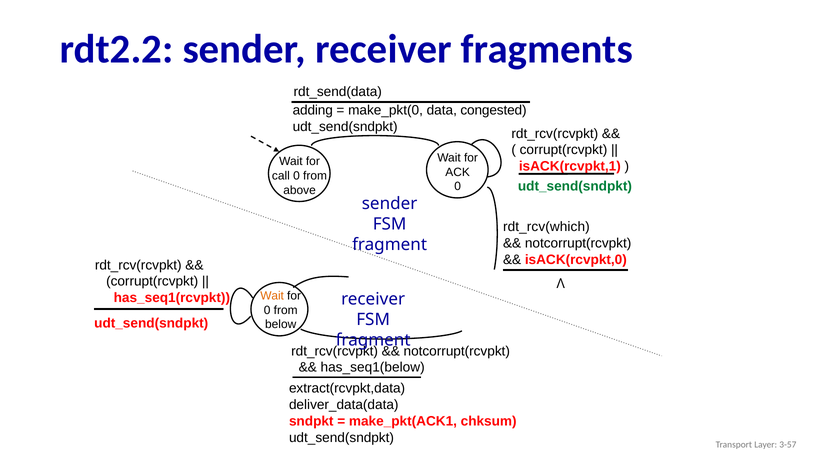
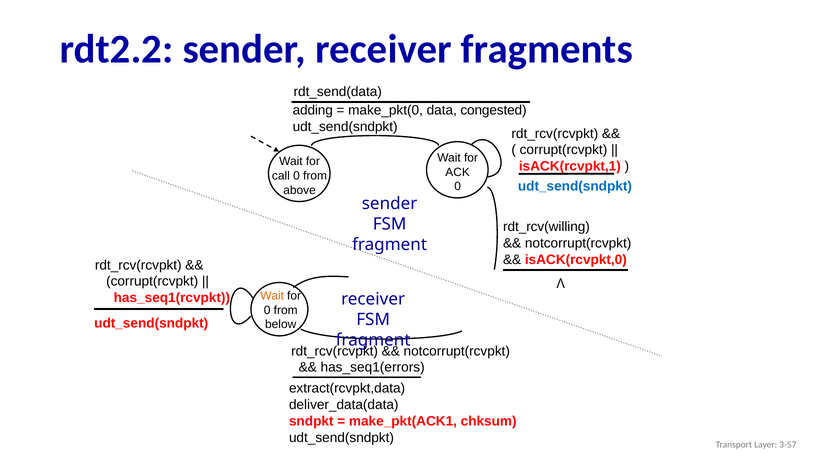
udt_send(sndpkt at (575, 186) colour: green -> blue
rdt_rcv(which: rdt_rcv(which -> rdt_rcv(willing
has_seq1(below: has_seq1(below -> has_seq1(errors
